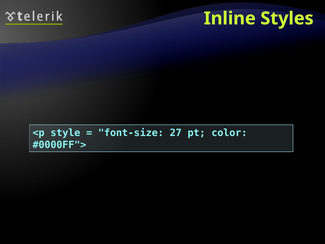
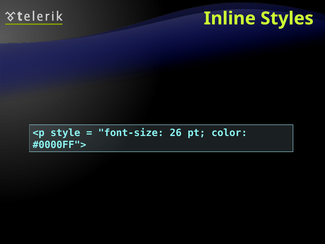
27: 27 -> 26
